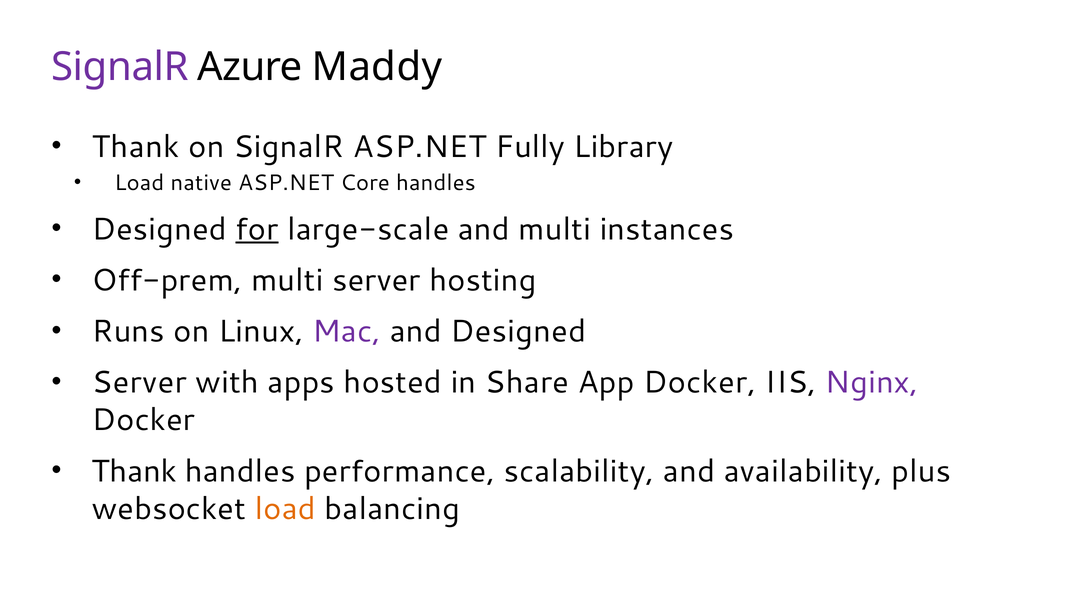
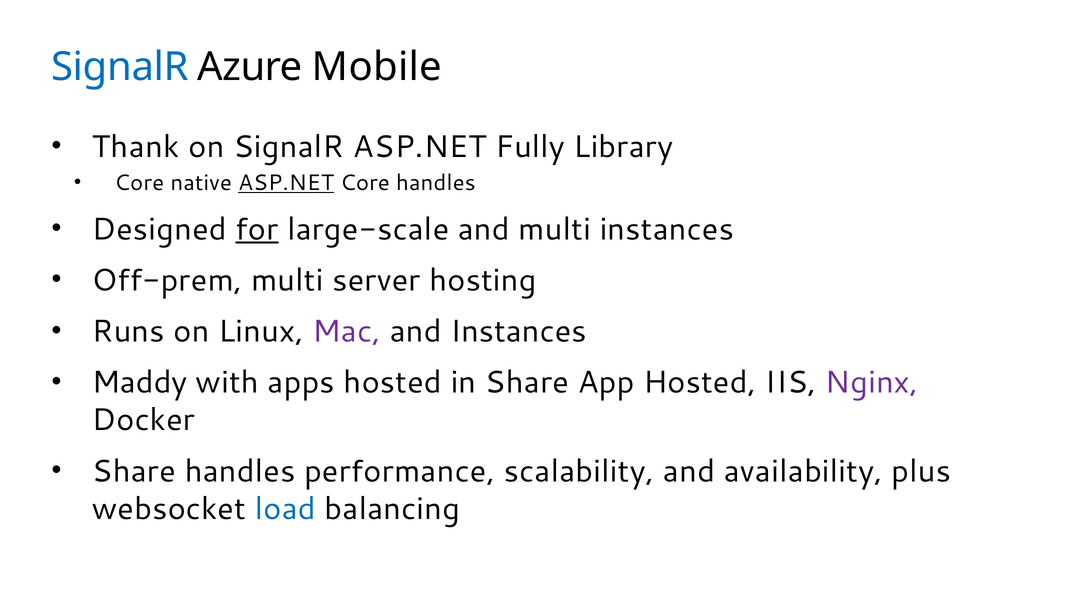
SignalR at (120, 67) colour: purple -> blue
Maddy: Maddy -> Mobile
Load at (139, 183): Load -> Core
ASP.NET at (286, 183) underline: none -> present
and Designed: Designed -> Instances
Server at (139, 383): Server -> Maddy
App Docker: Docker -> Hosted
Thank at (134, 471): Thank -> Share
load at (285, 509) colour: orange -> blue
